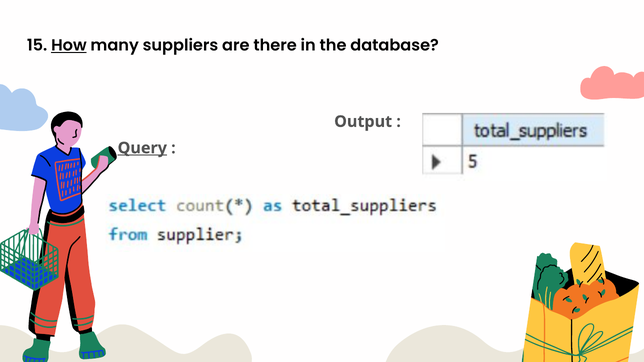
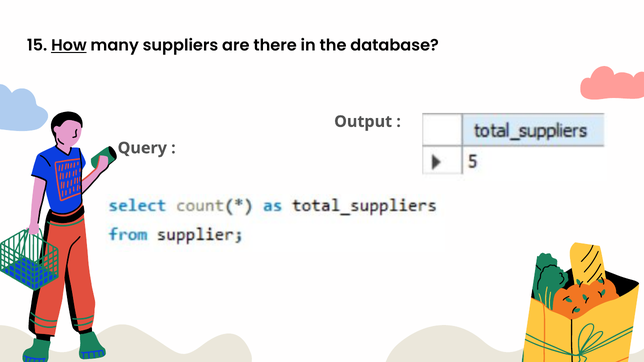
Query underline: present -> none
